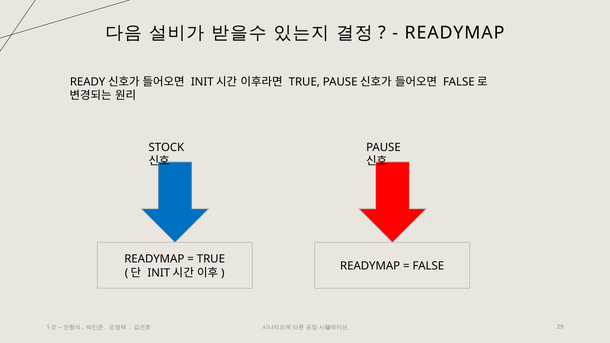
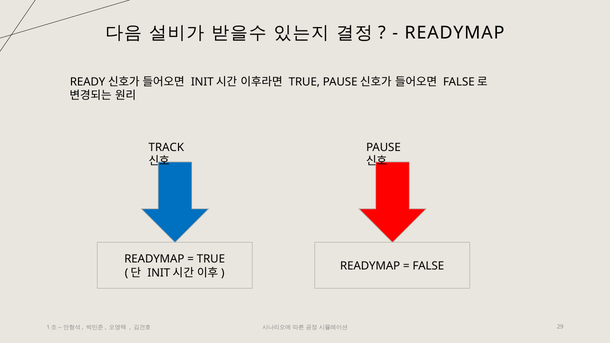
STOCK: STOCK -> TRACK
